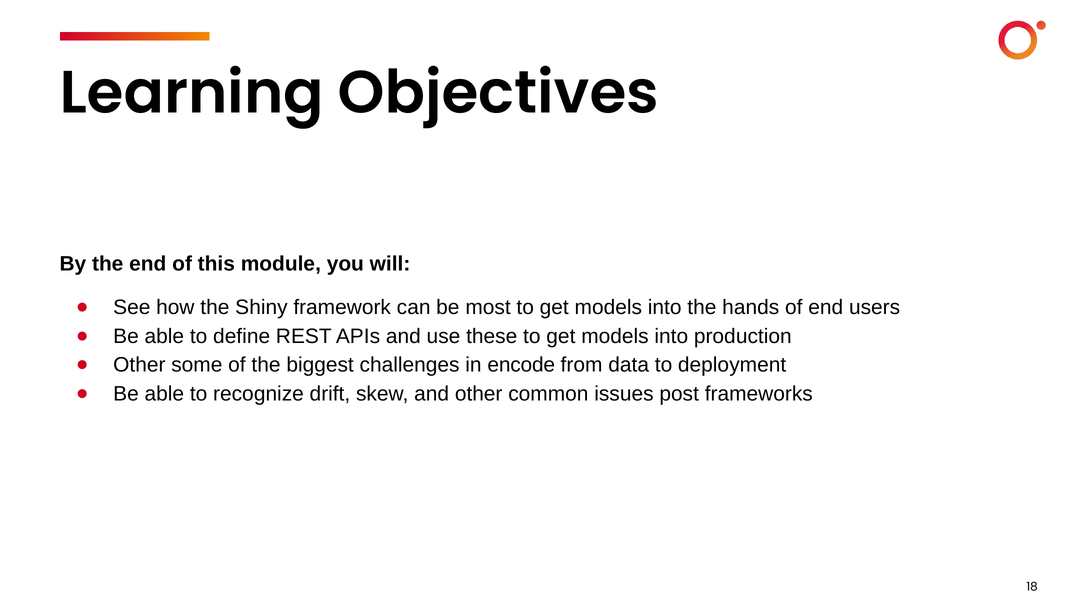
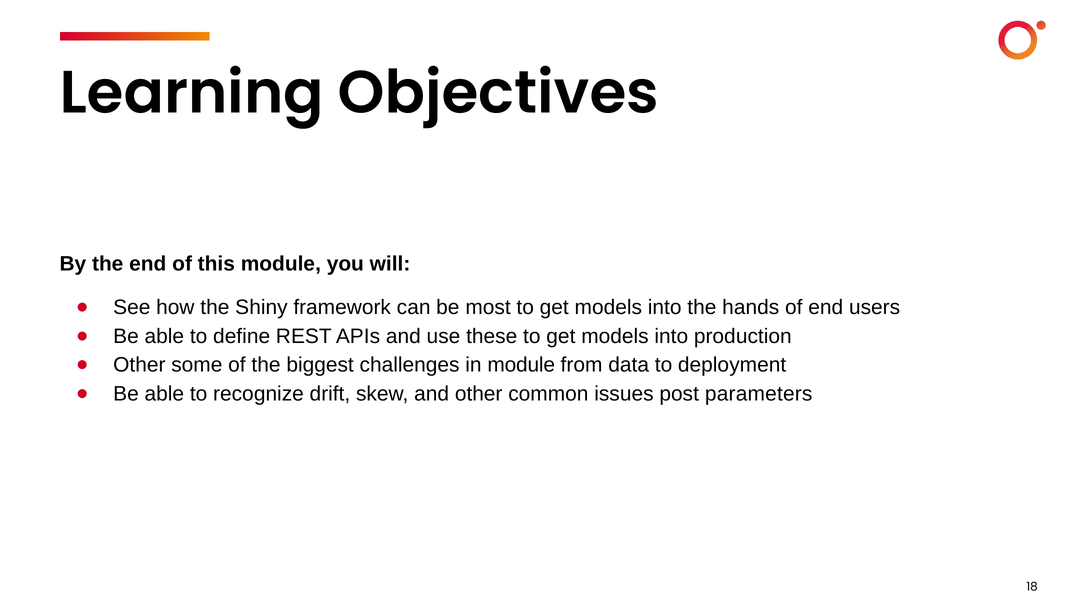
in encode: encode -> module
frameworks: frameworks -> parameters
